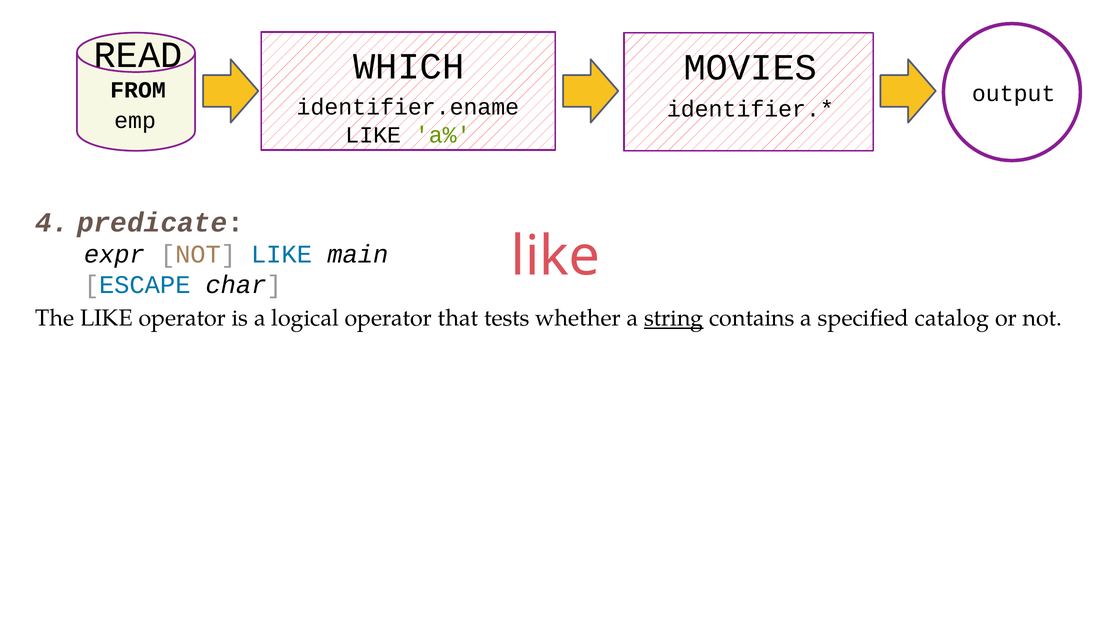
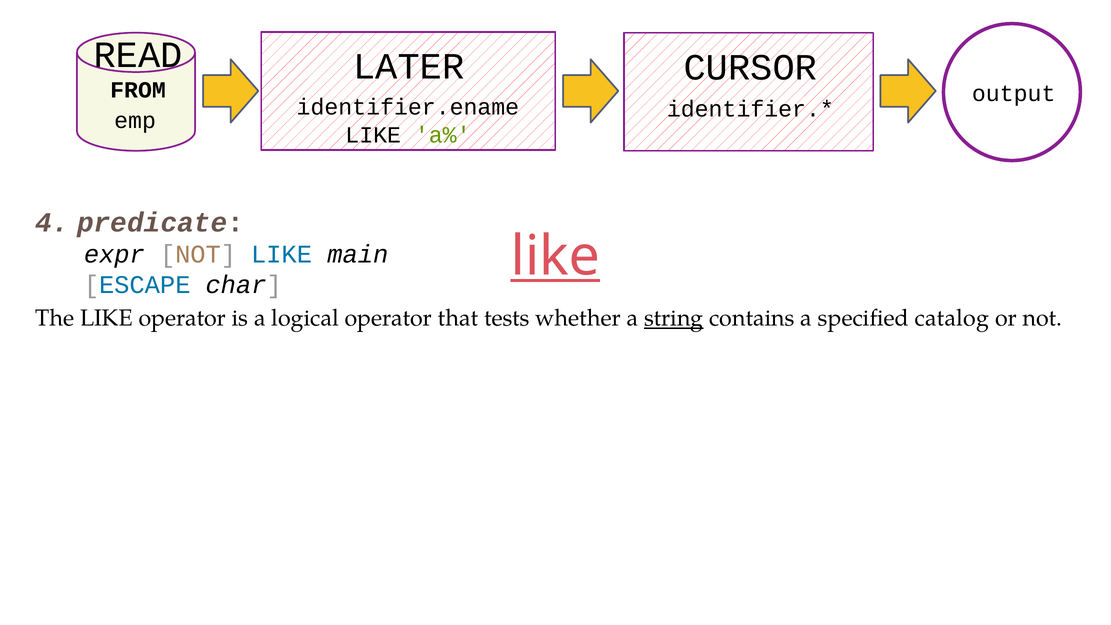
WHICH: WHICH -> LATER
MOVIES: MOVIES -> CURSOR
like at (555, 257) underline: none -> present
